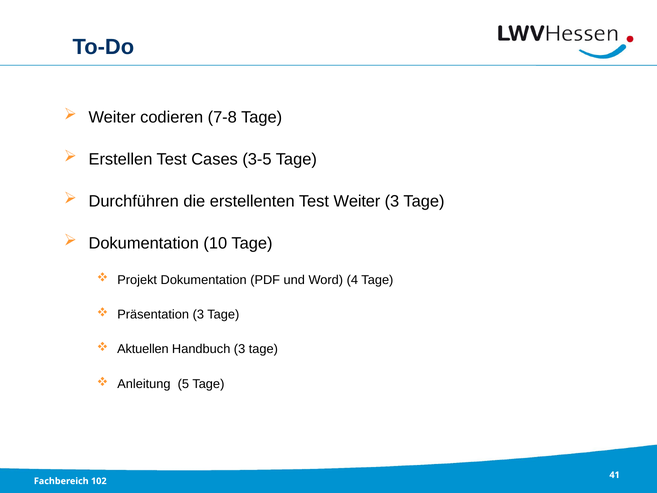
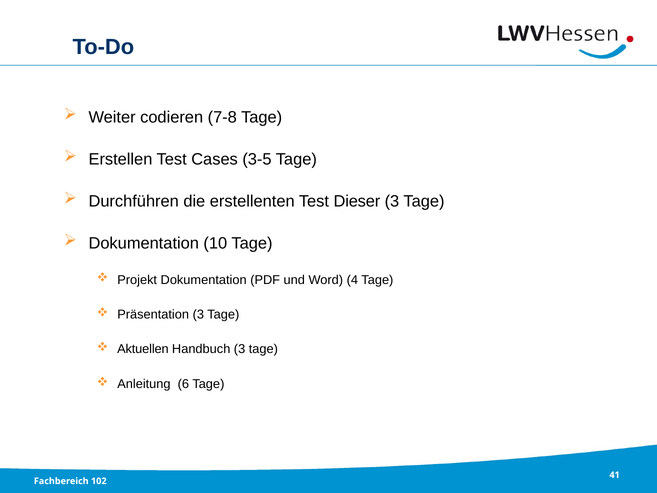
Test Weiter: Weiter -> Dieser
5: 5 -> 6
